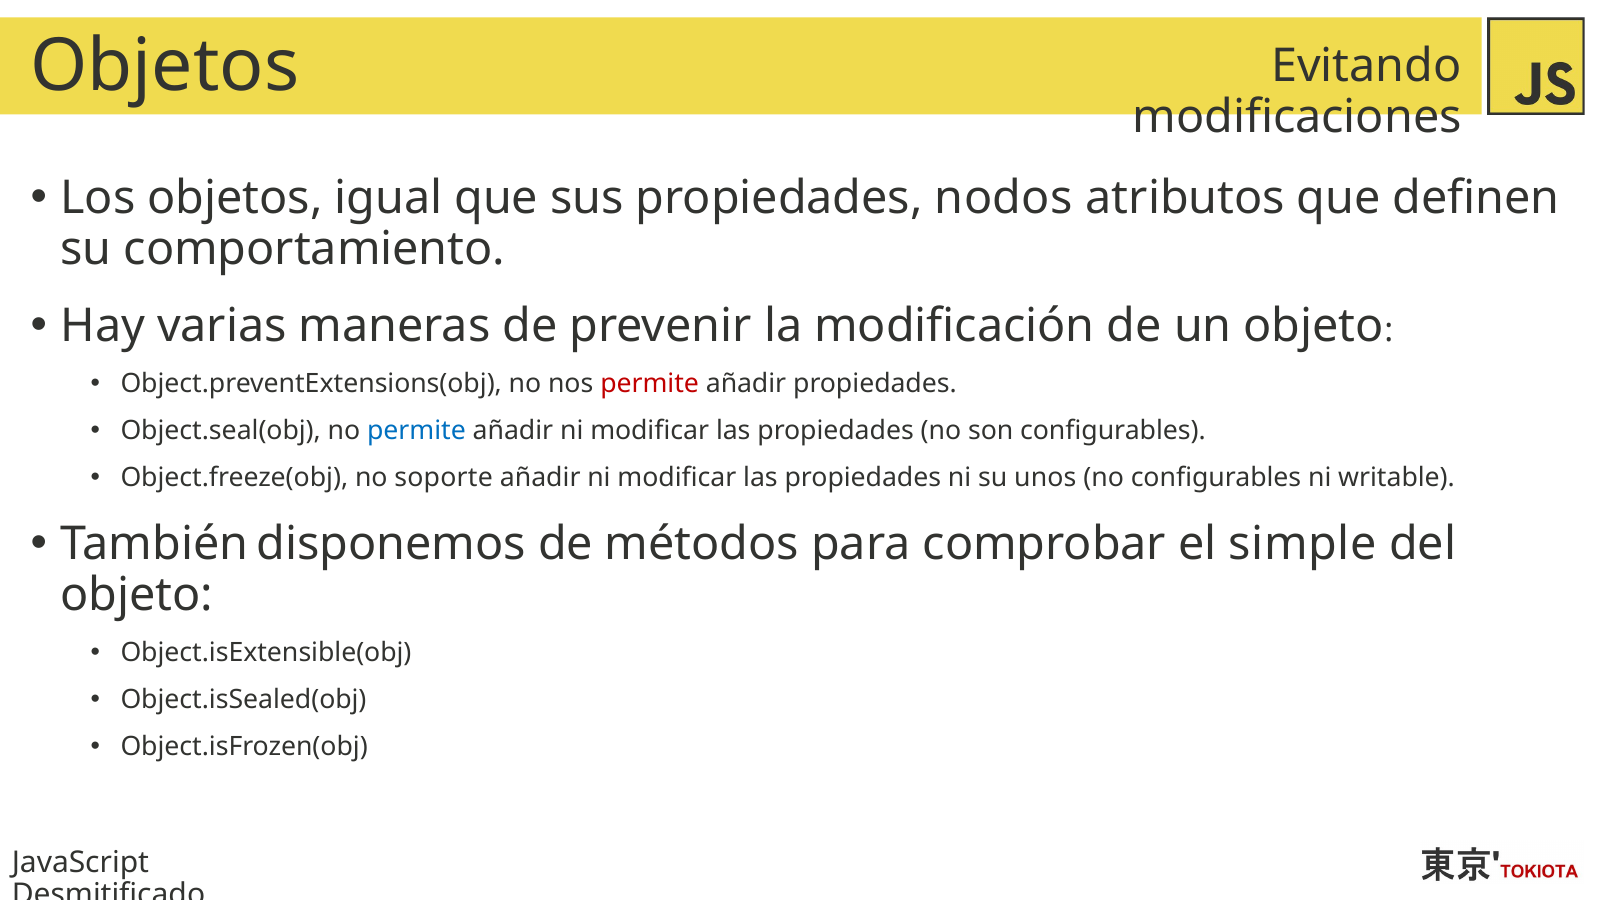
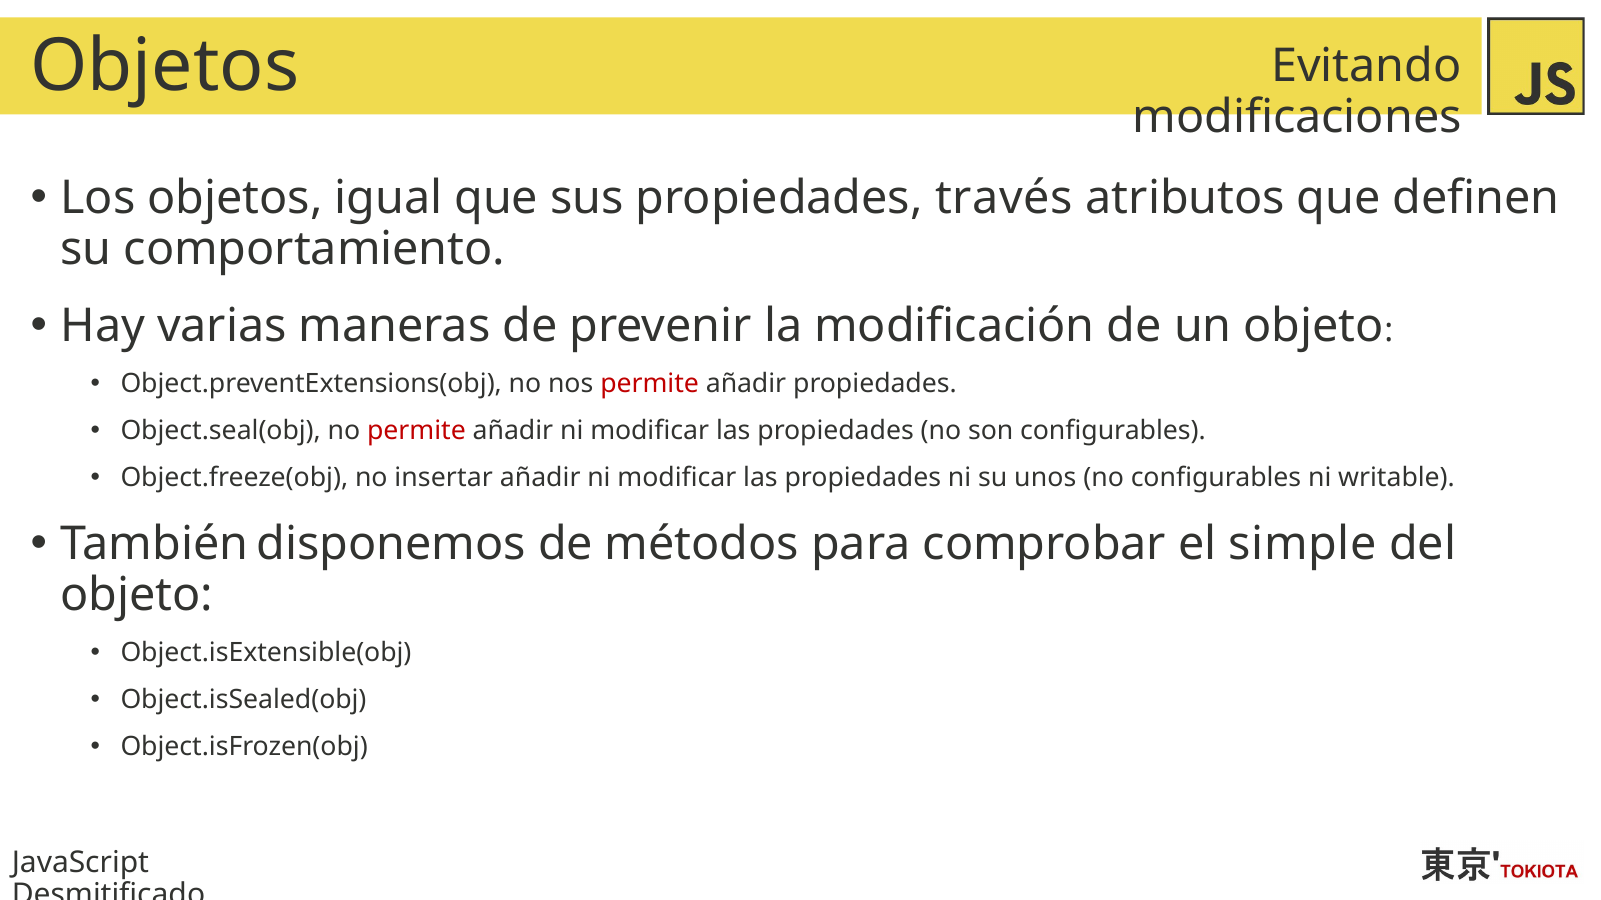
nodos: nodos -> través
permite at (416, 431) colour: blue -> red
soporte: soporte -> insertar
